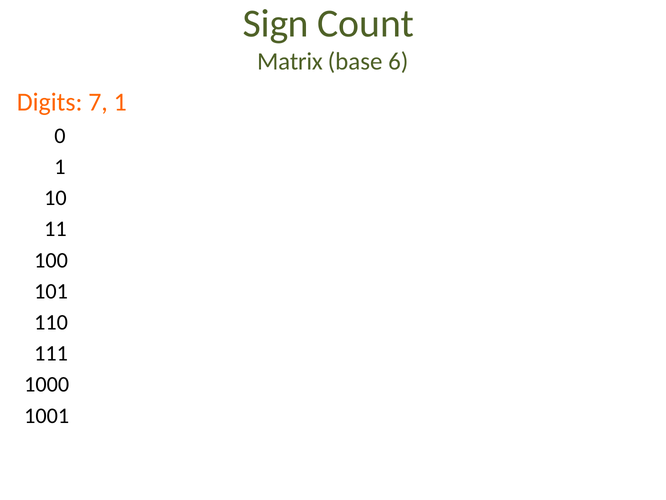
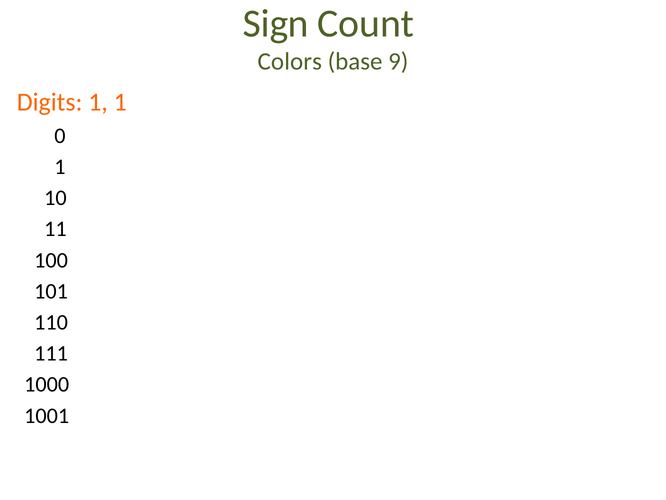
Matrix: Matrix -> Colors
6: 6 -> 9
Digits 7: 7 -> 1
